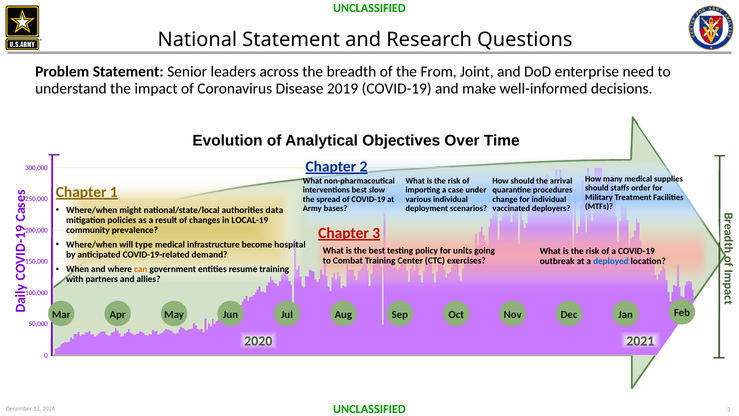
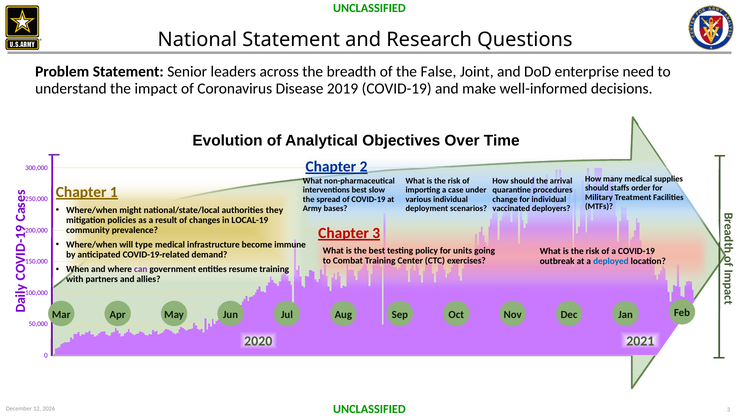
From: From -> False
data: data -> they
hospital: hospital -> immune
can colour: orange -> purple
